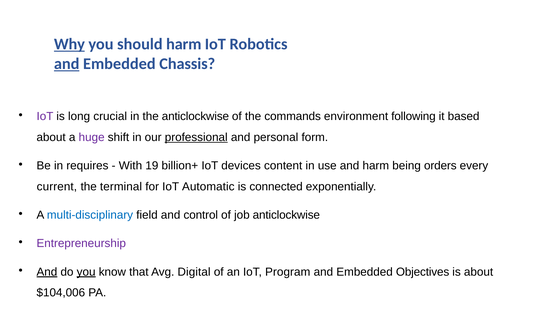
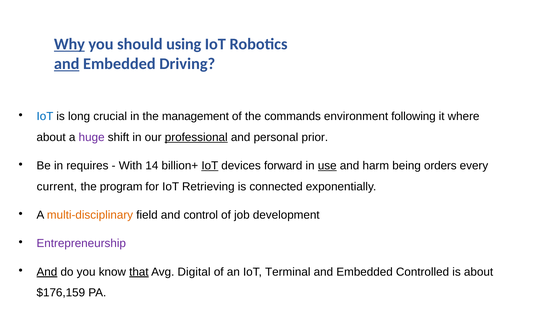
should harm: harm -> using
Chassis: Chassis -> Driving
IoT at (45, 116) colour: purple -> blue
the anticlockwise: anticlockwise -> management
based: based -> where
form: form -> prior
19: 19 -> 14
IoT at (210, 166) underline: none -> present
content: content -> forward
use underline: none -> present
terminal: terminal -> program
Automatic: Automatic -> Retrieving
multi-disciplinary colour: blue -> orange
job anticlockwise: anticlockwise -> development
you at (86, 272) underline: present -> none
that underline: none -> present
Program: Program -> Terminal
Objectives: Objectives -> Controlled
$104,006: $104,006 -> $176,159
